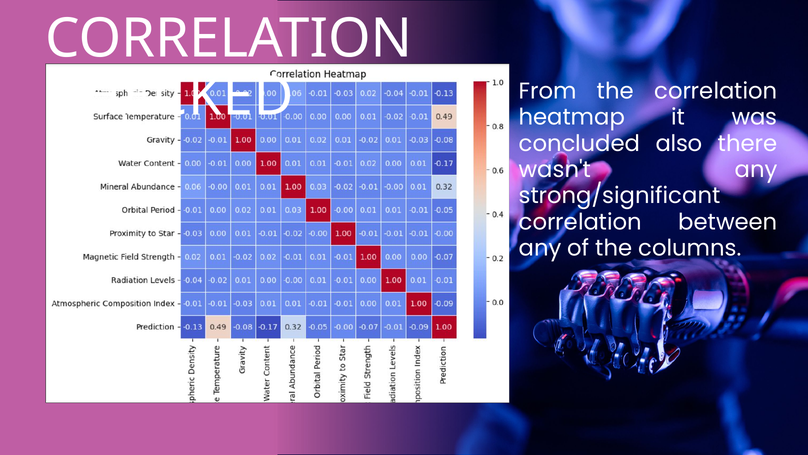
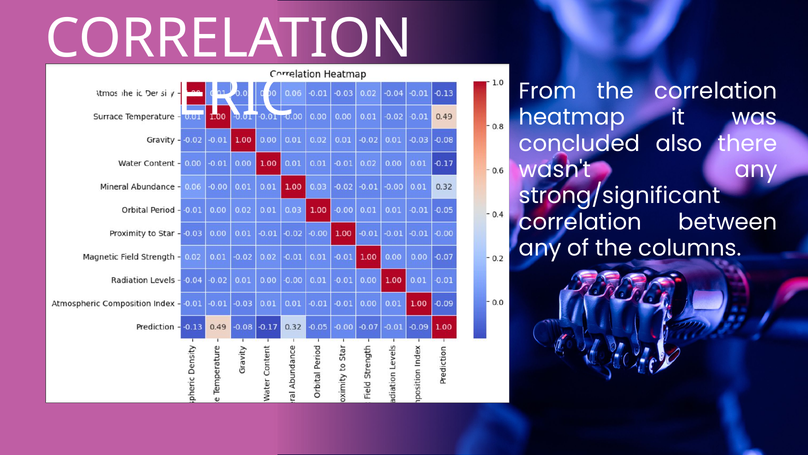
CHECKED: CHECKED -> NUMERIC
